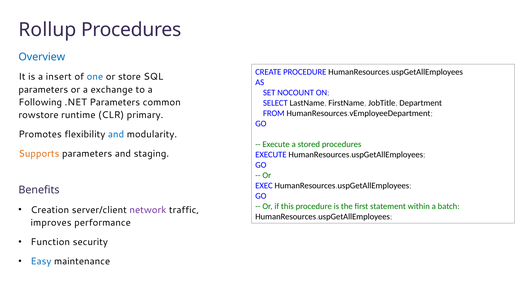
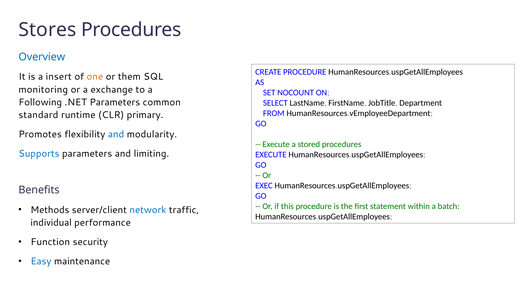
Rollup: Rollup -> Stores
one colour: blue -> orange
store: store -> them
parameters at (43, 89): parameters -> monitoring
rowstore: rowstore -> standard
Supports colour: orange -> blue
staging: staging -> limiting
Creation: Creation -> Methods
network colour: purple -> blue
improves: improves -> individual
